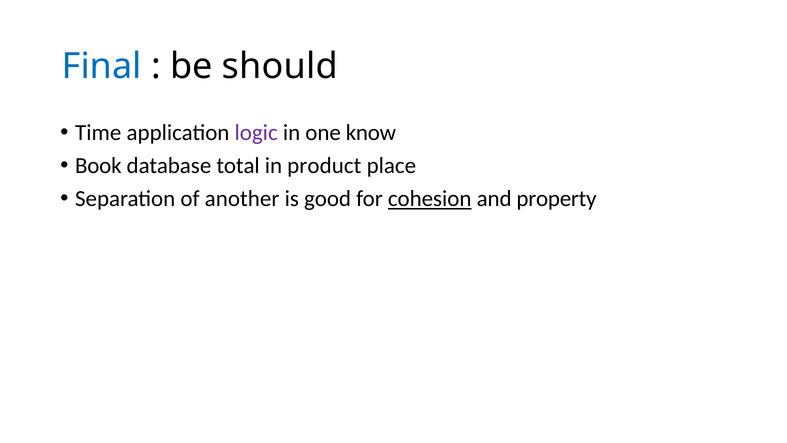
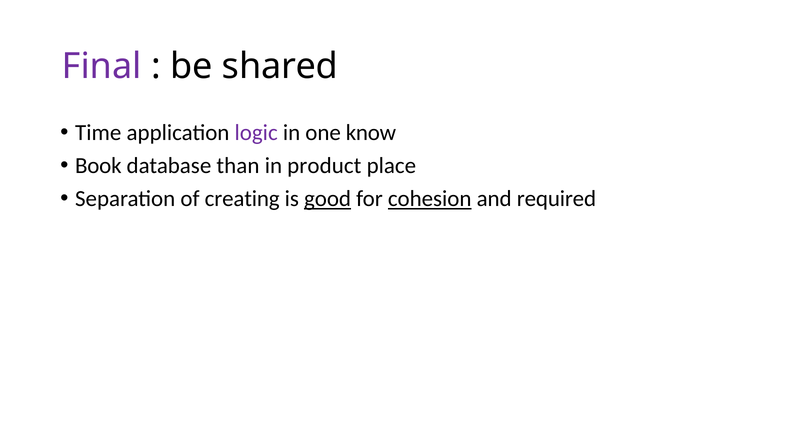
Final colour: blue -> purple
should: should -> shared
total: total -> than
another: another -> creating
good underline: none -> present
property: property -> required
